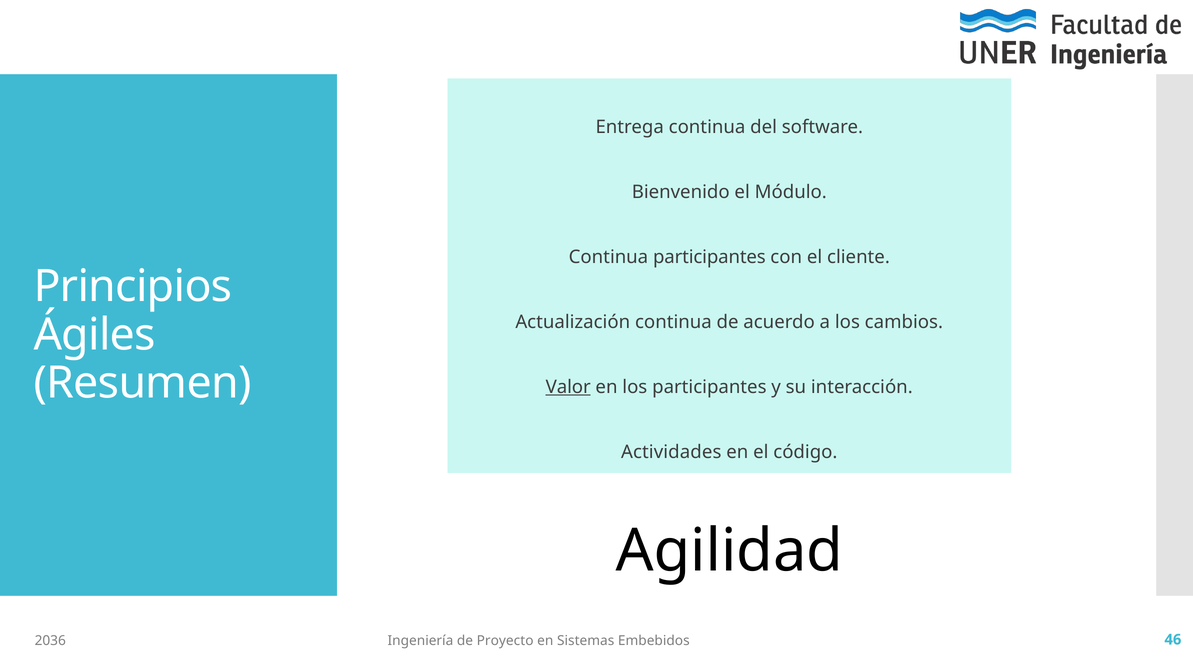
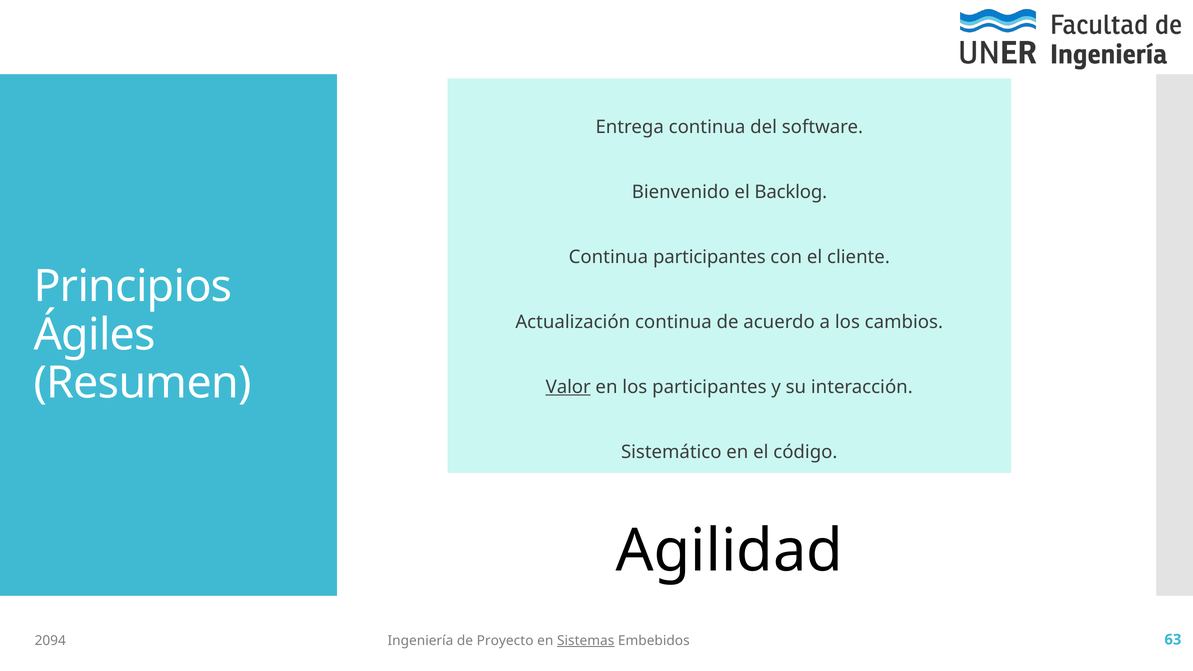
Módulo: Módulo -> Backlog
Actividades: Actividades -> Sistemático
2036: 2036 -> 2094
Sistemas underline: none -> present
46: 46 -> 63
